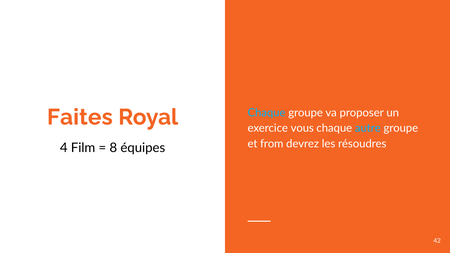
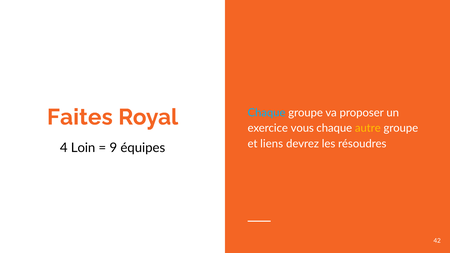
autre colour: light blue -> yellow
from: from -> liens
Film: Film -> Loin
8: 8 -> 9
